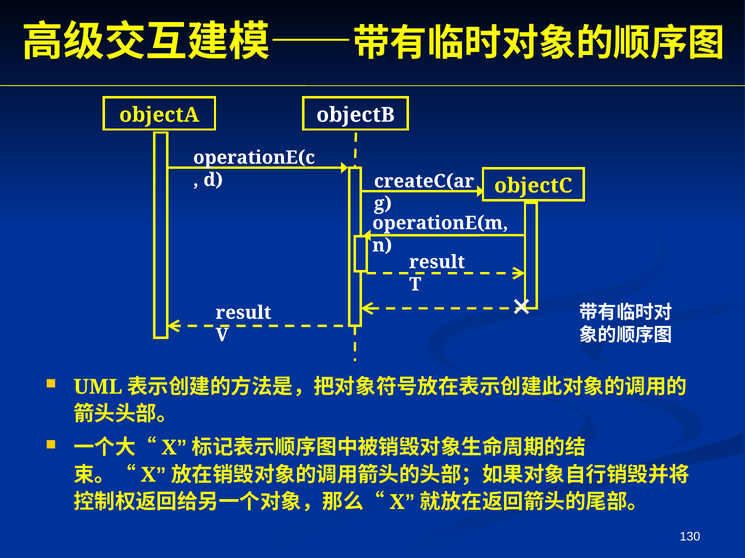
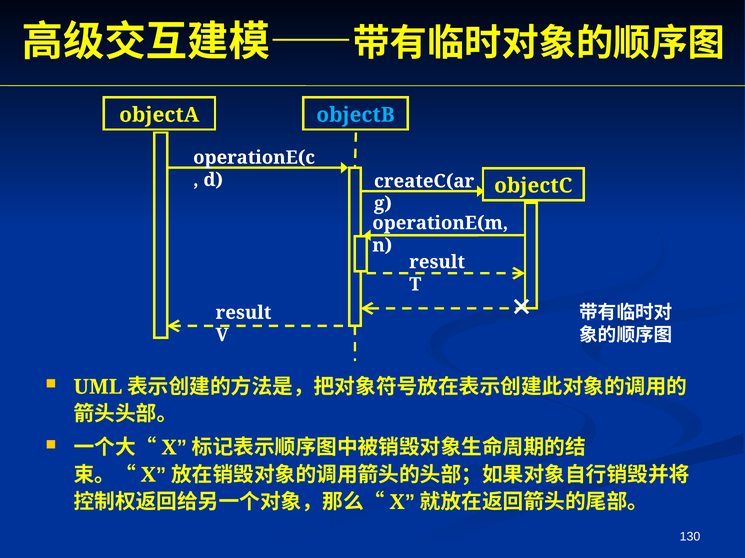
objectB colour: white -> light blue
